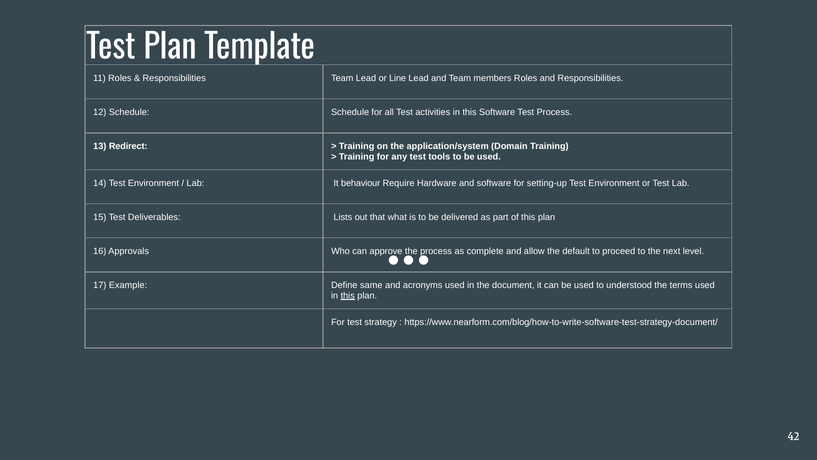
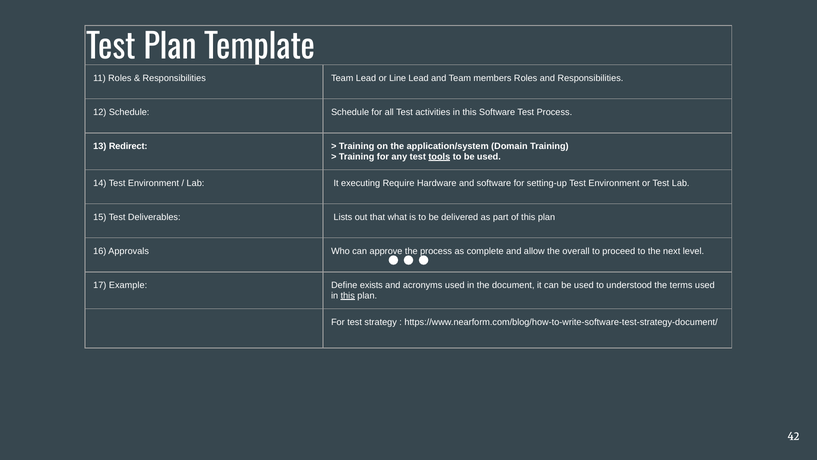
tools underline: none -> present
behaviour: behaviour -> executing
default: default -> overall
same: same -> exists
